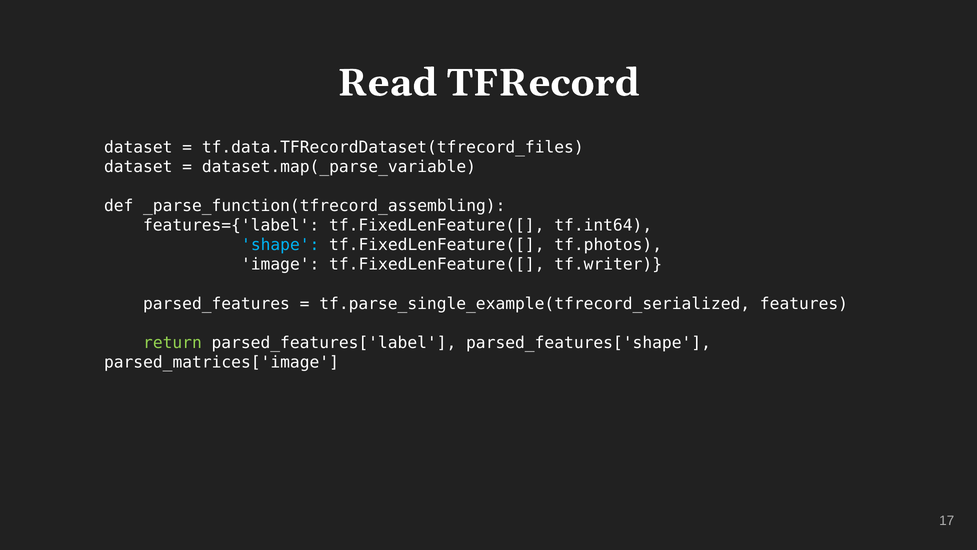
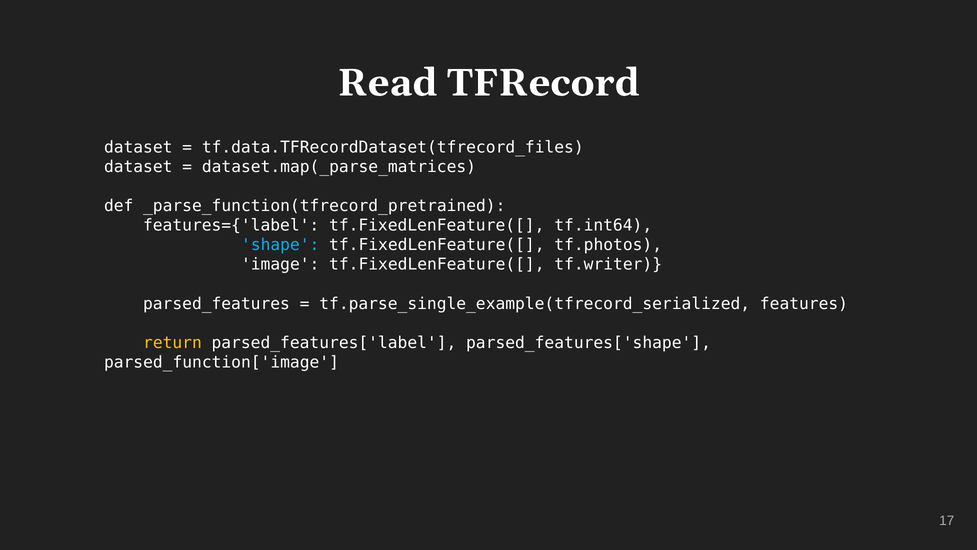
dataset.map(_parse_variable: dataset.map(_parse_variable -> dataset.map(_parse_matrices
_parse_function(tfrecord_assembling: _parse_function(tfrecord_assembling -> _parse_function(tfrecord_pretrained
return colour: light green -> yellow
parsed_matrices['image: parsed_matrices['image -> parsed_function['image
